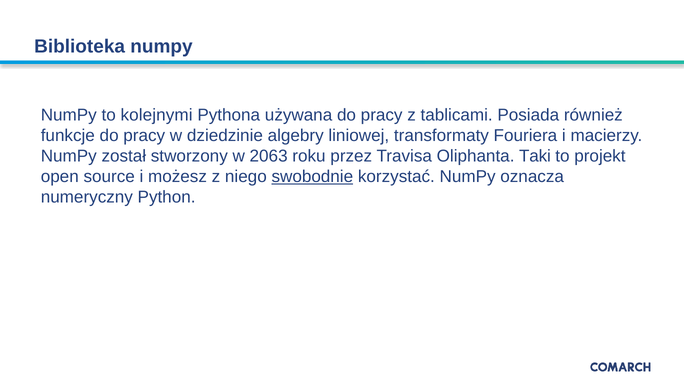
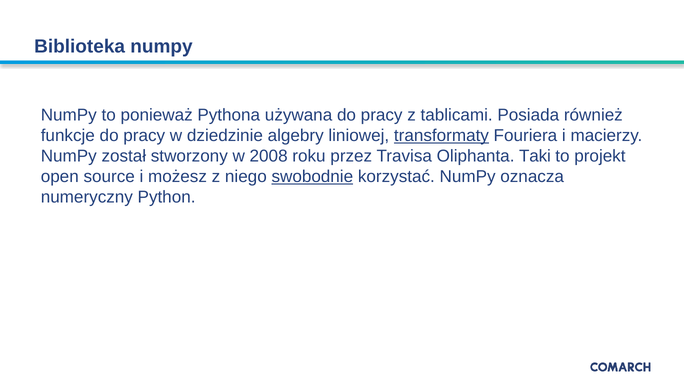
kolejnymi: kolejnymi -> ponieważ
transformaty underline: none -> present
2063: 2063 -> 2008
